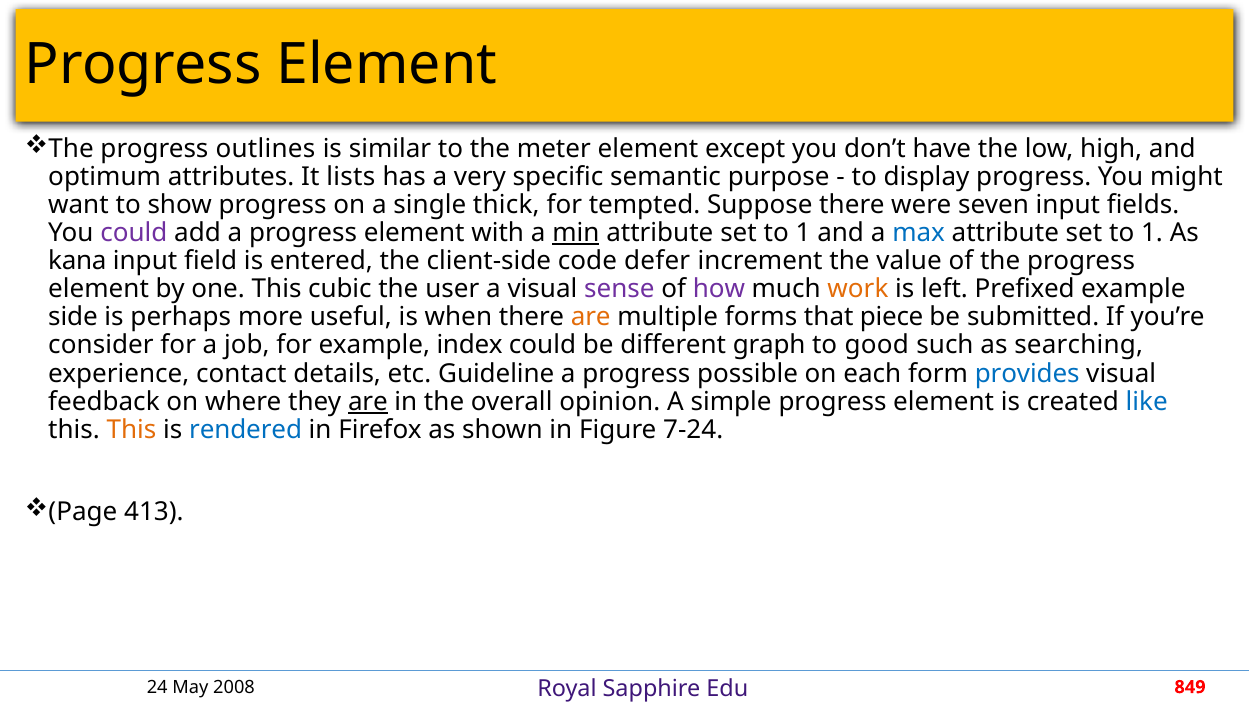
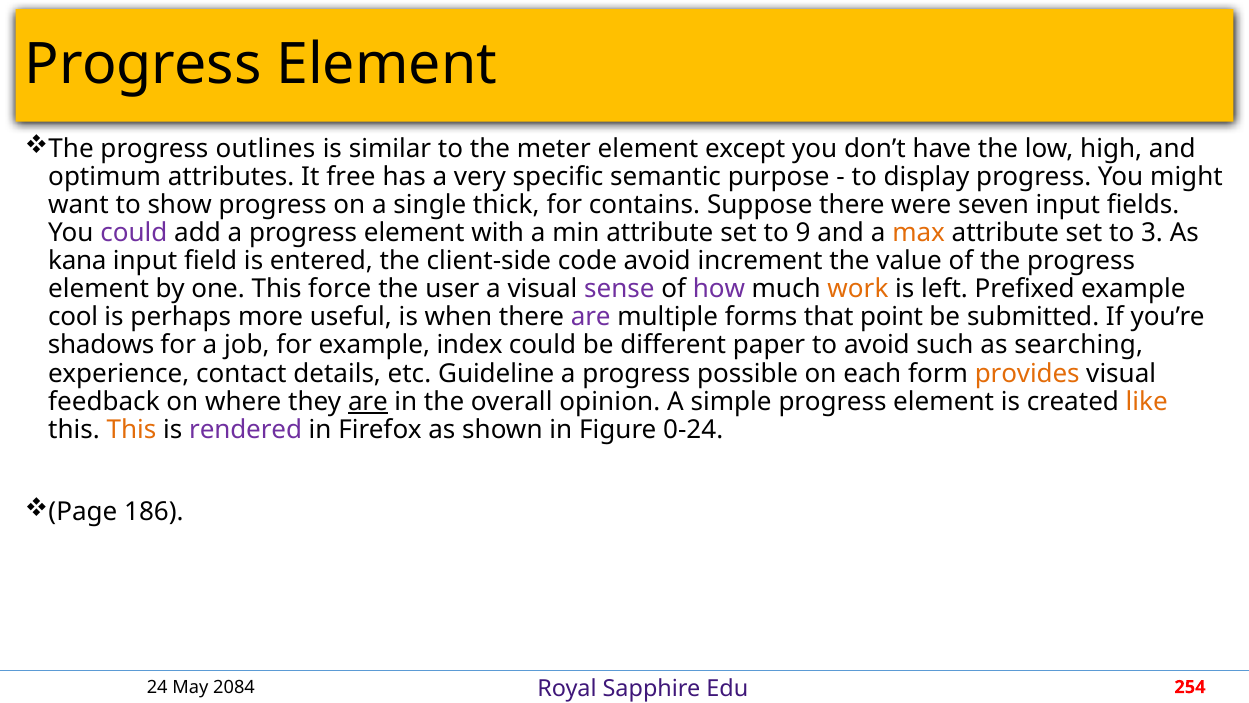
lists: lists -> free
tempted: tempted -> contains
min underline: present -> none
1 at (803, 233): 1 -> 9
max colour: blue -> orange
1 at (1152, 233): 1 -> 3
code defer: defer -> avoid
cubic: cubic -> force
side: side -> cool
are at (591, 317) colour: orange -> purple
piece: piece -> point
consider: consider -> shadows
graph: graph -> paper
to good: good -> avoid
provides colour: blue -> orange
like colour: blue -> orange
rendered colour: blue -> purple
7-24: 7-24 -> 0-24
413: 413 -> 186
2008: 2008 -> 2084
849: 849 -> 254
